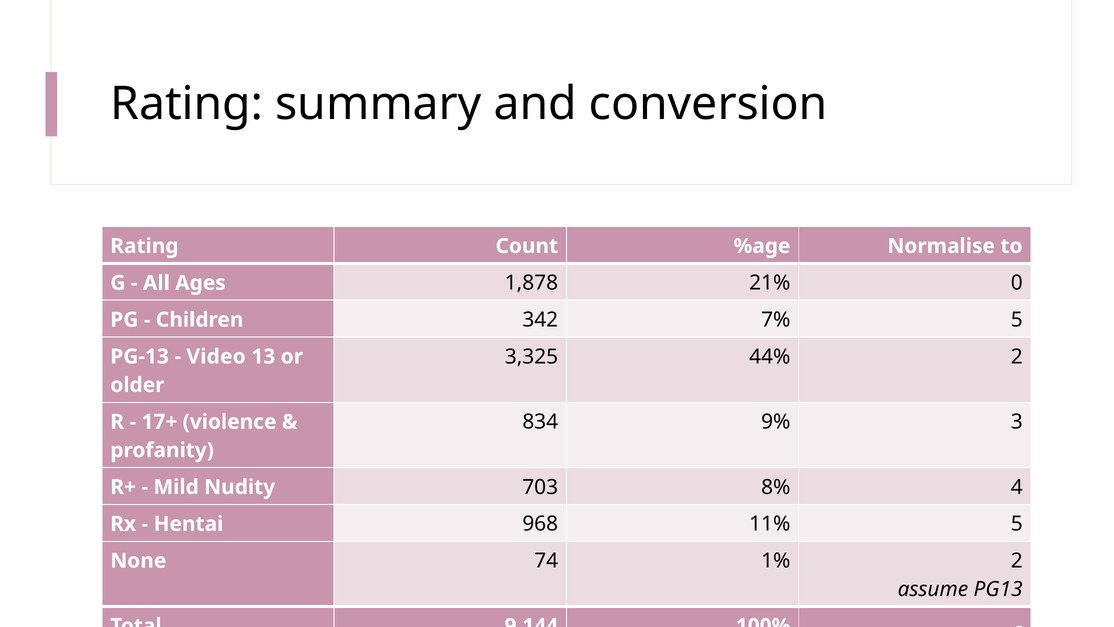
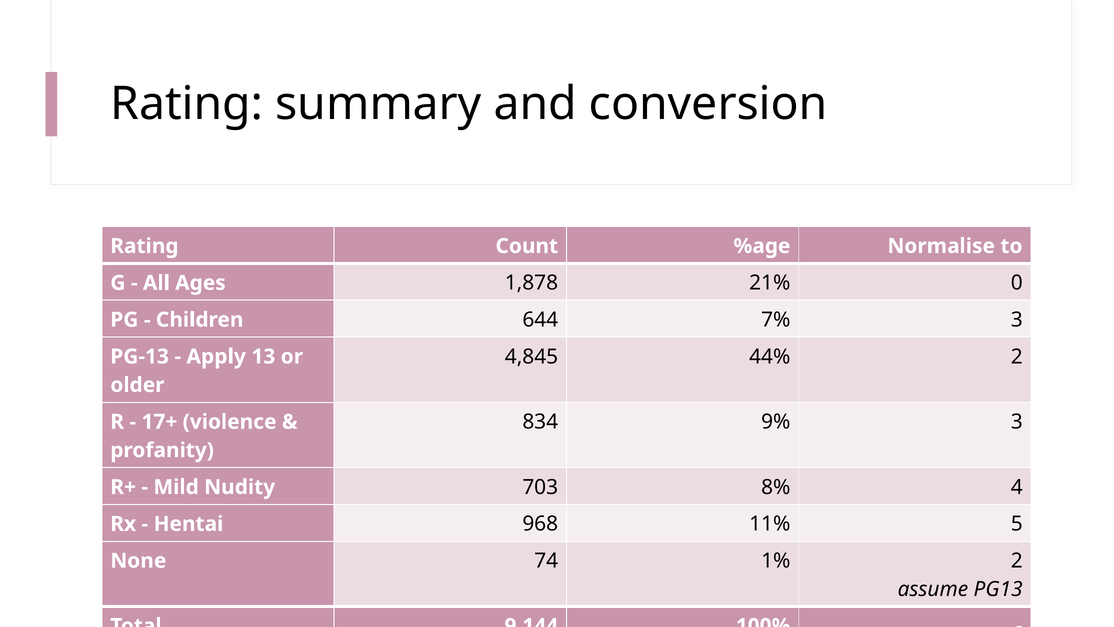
342: 342 -> 644
7% 5: 5 -> 3
3,325: 3,325 -> 4,845
Video: Video -> Apply
